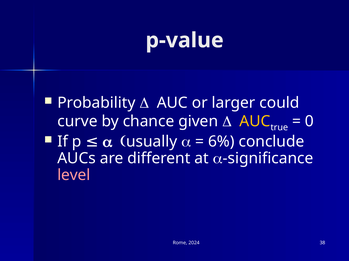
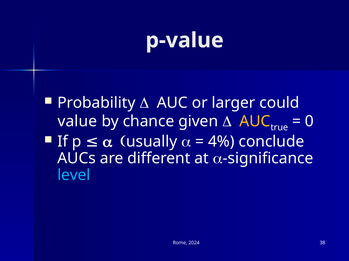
curve: curve -> value
6%: 6% -> 4%
level colour: pink -> light blue
